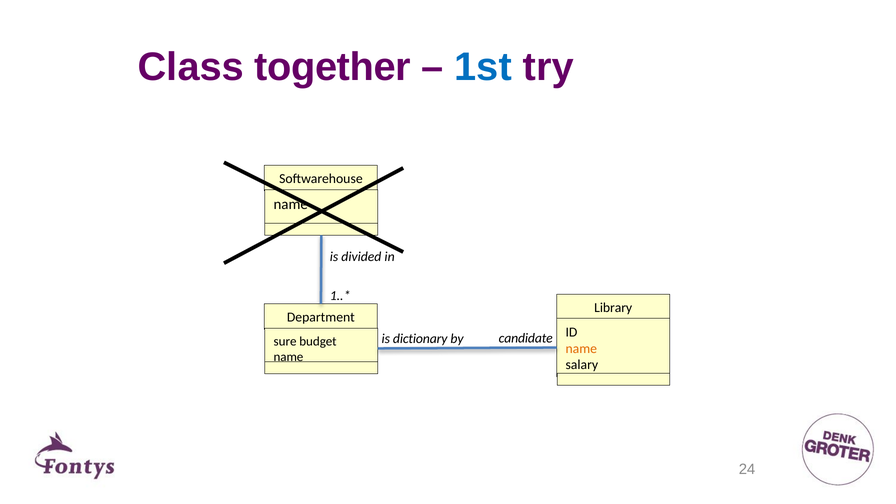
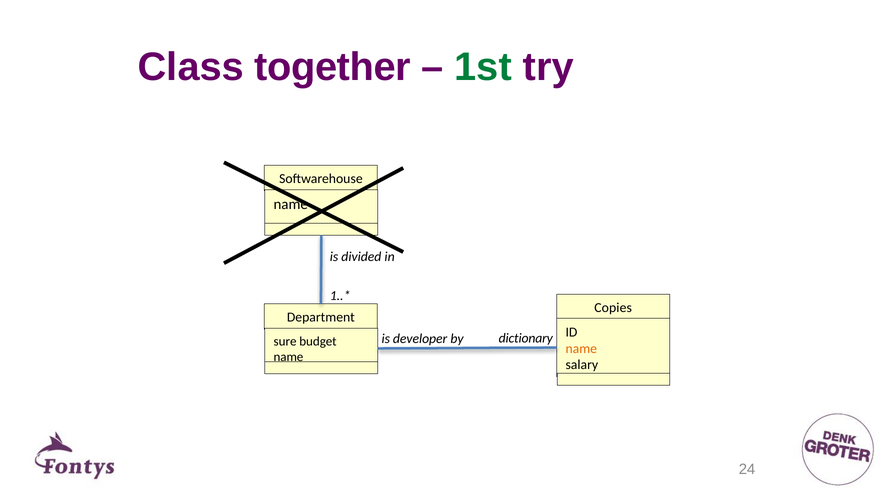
1st colour: blue -> green
Library: Library -> Copies
dictionary: dictionary -> developer
candidate: candidate -> dictionary
